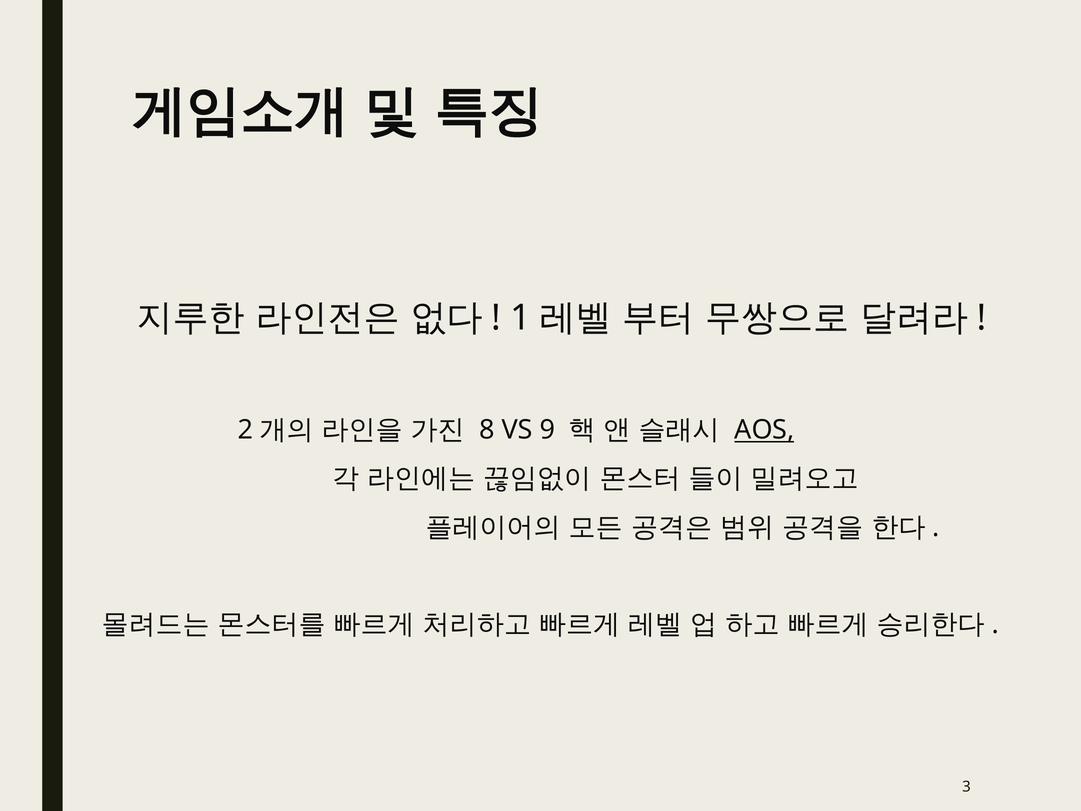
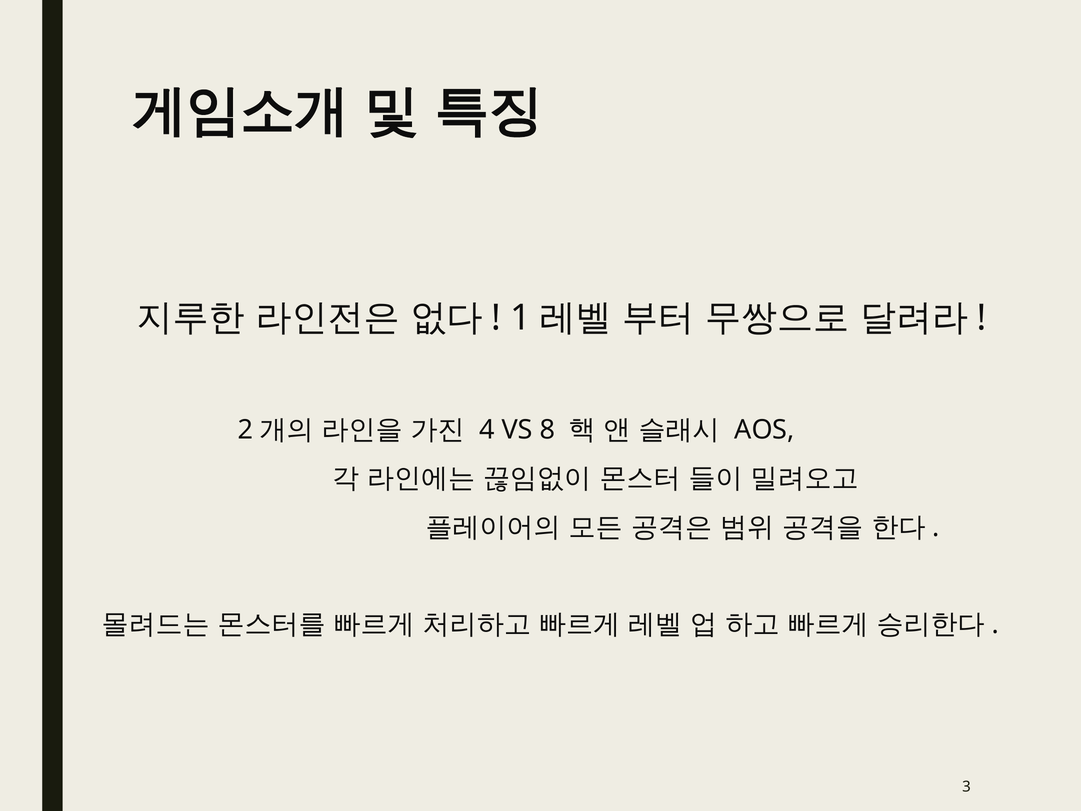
8: 8 -> 4
9: 9 -> 8
AOS underline: present -> none
